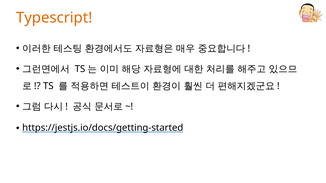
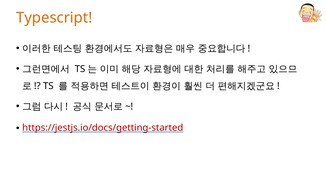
https://jestjs.io/docs/getting-started colour: black -> red
